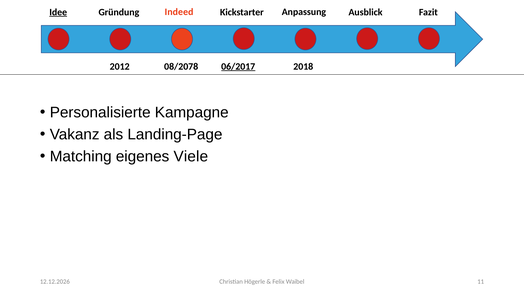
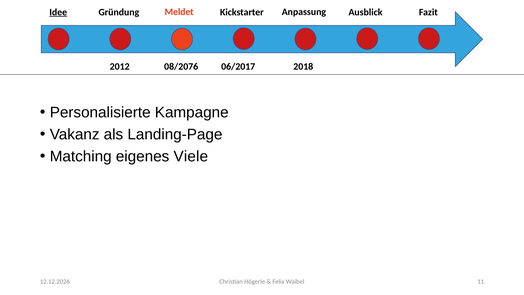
Indeed: Indeed -> Meldet
06/2017 underline: present -> none
08/2078: 08/2078 -> 08/2076
